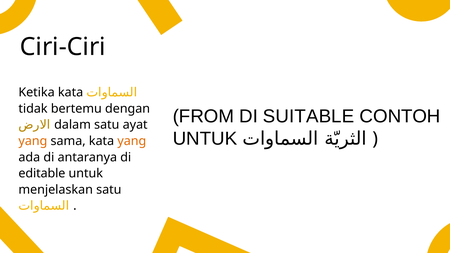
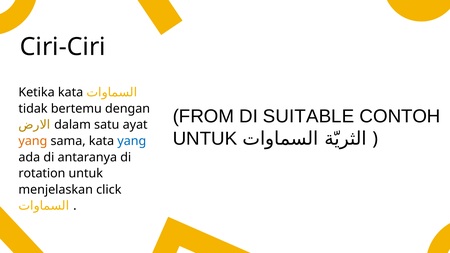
yang at (132, 141) colour: orange -> blue
editable: editable -> rotation
menjelaskan satu: satu -> click
